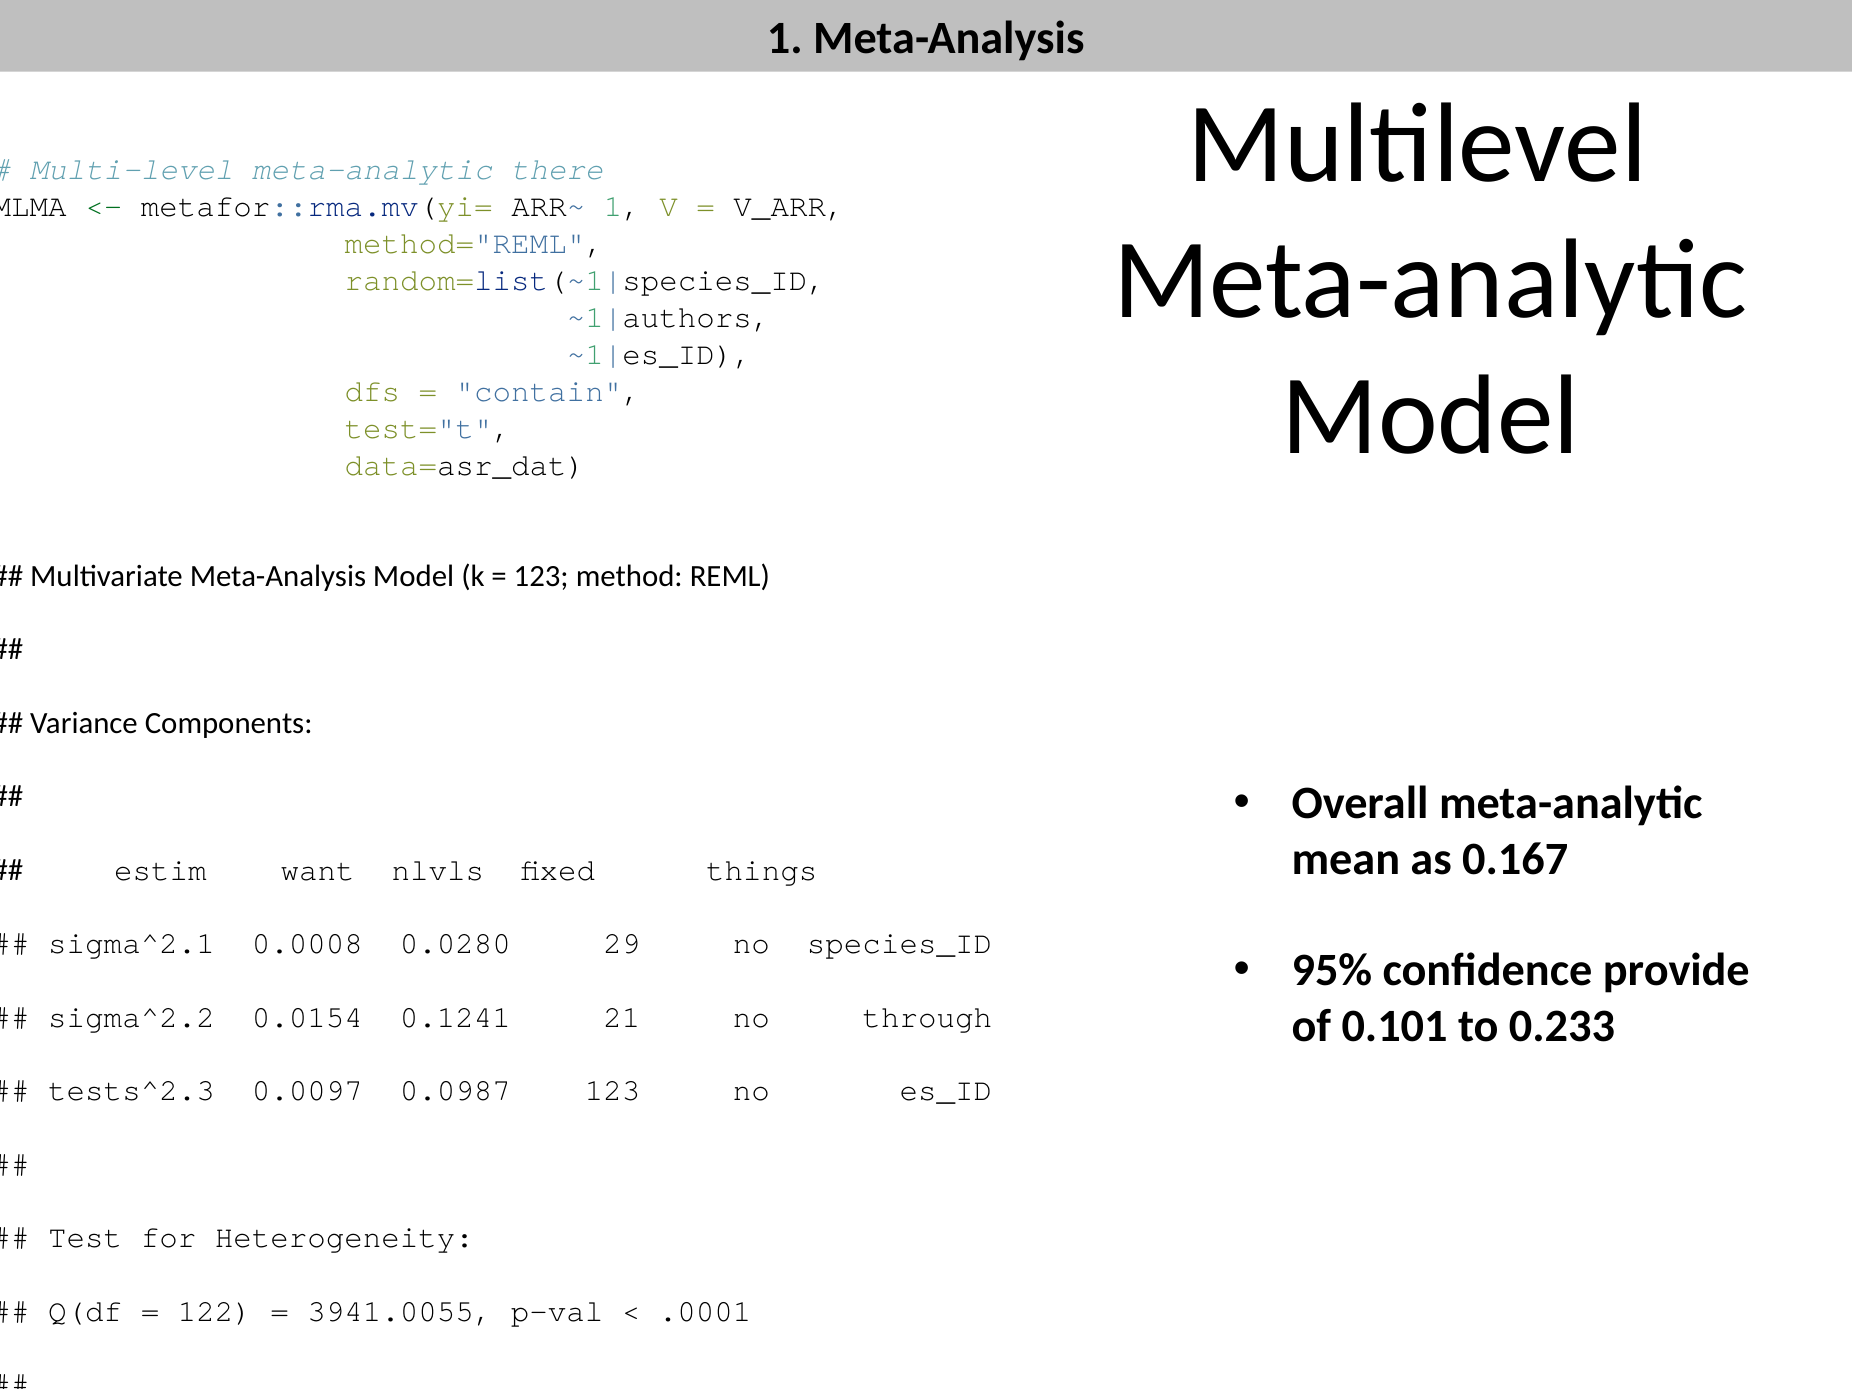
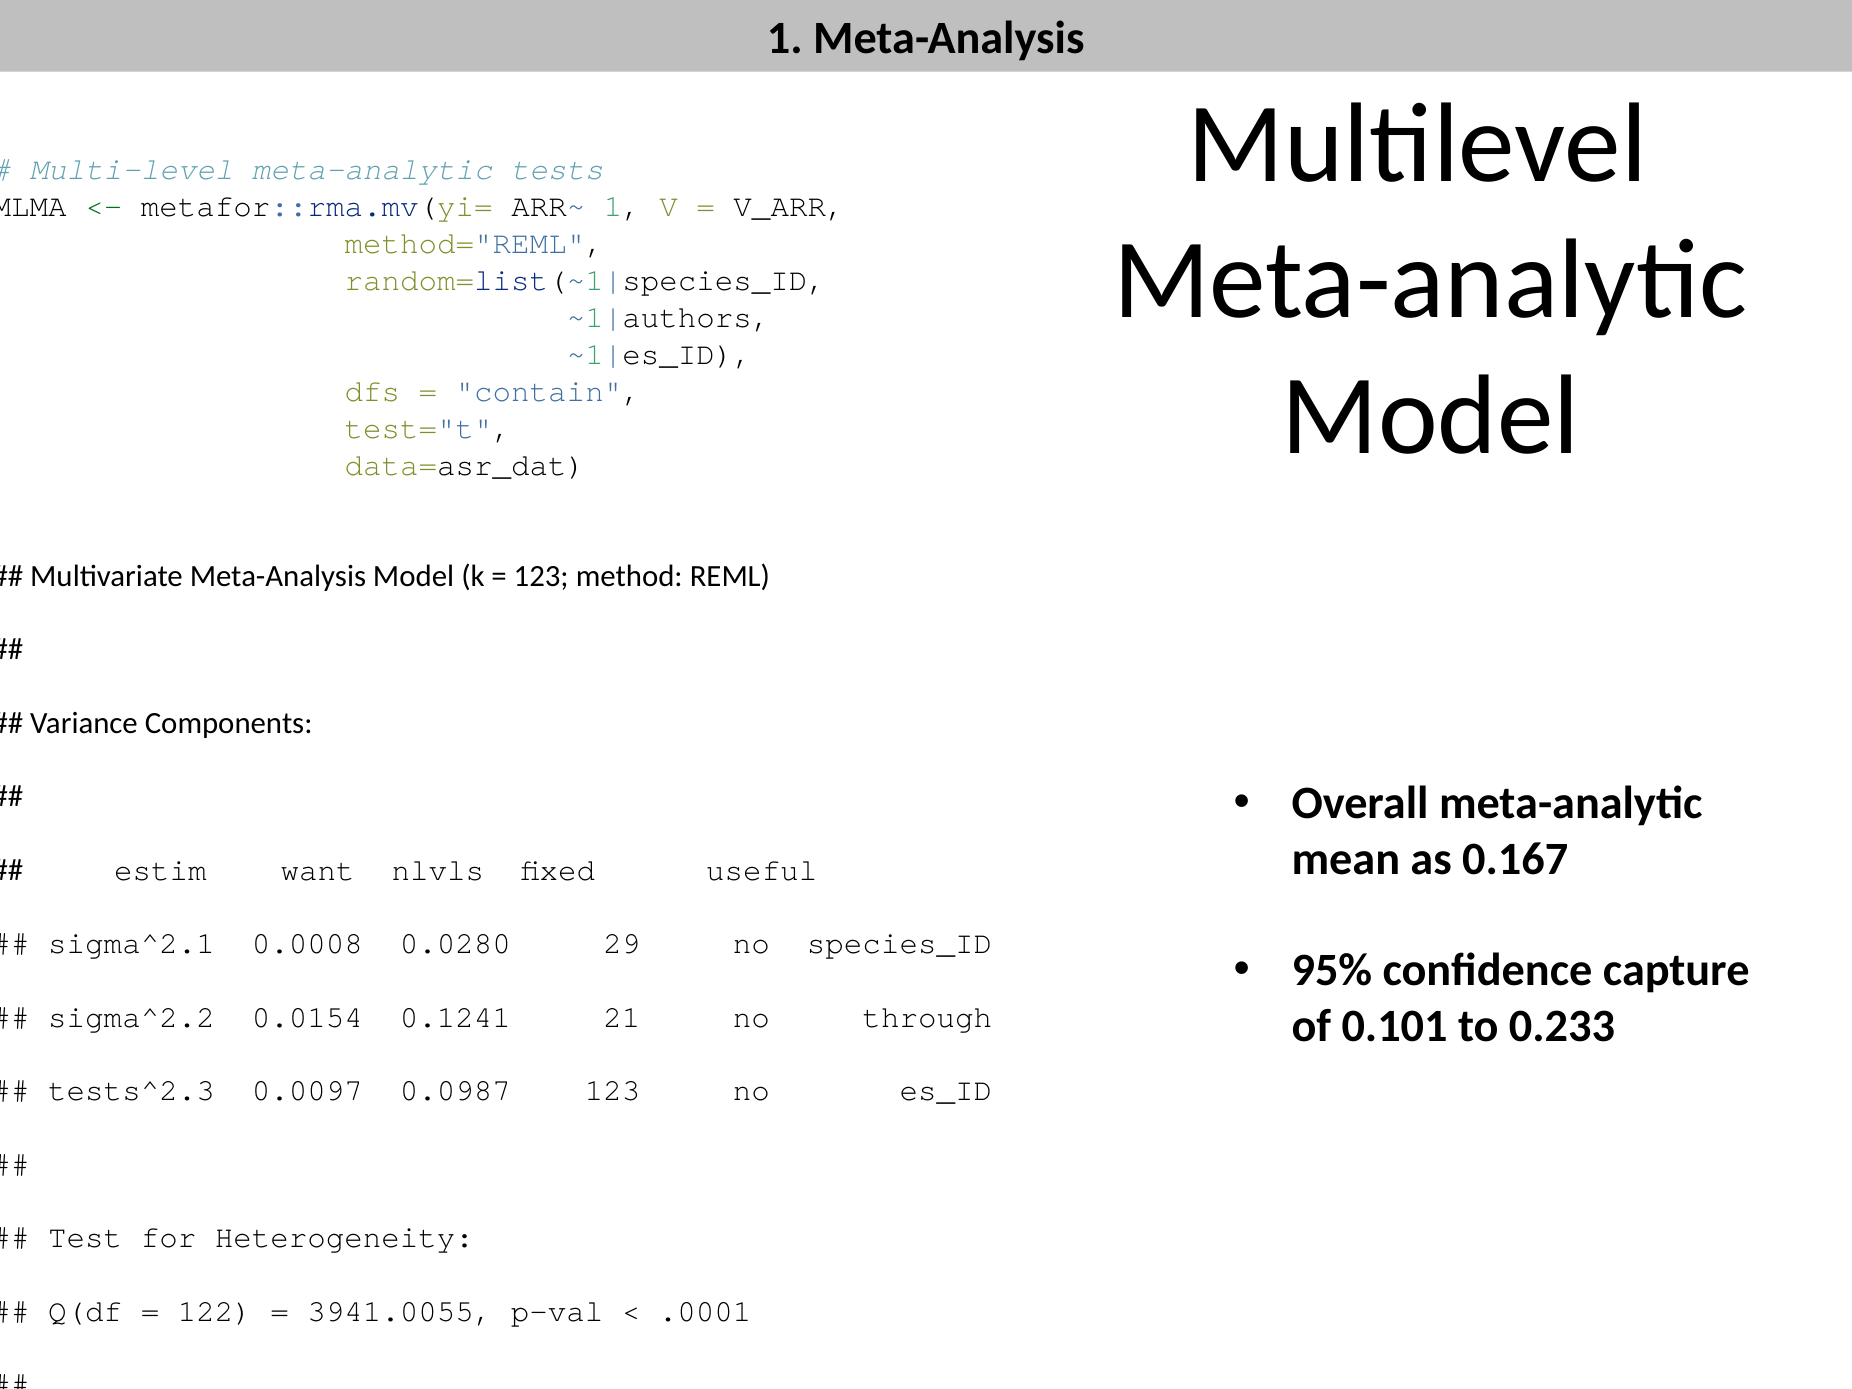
there: there -> tests
things: things -> useful
provide: provide -> capture
